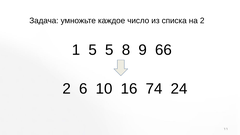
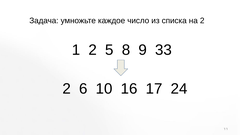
1 5: 5 -> 2
66: 66 -> 33
74: 74 -> 17
